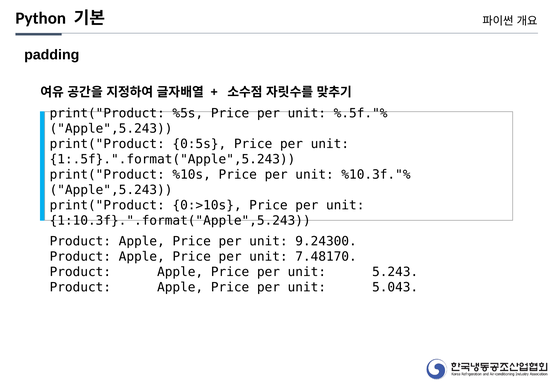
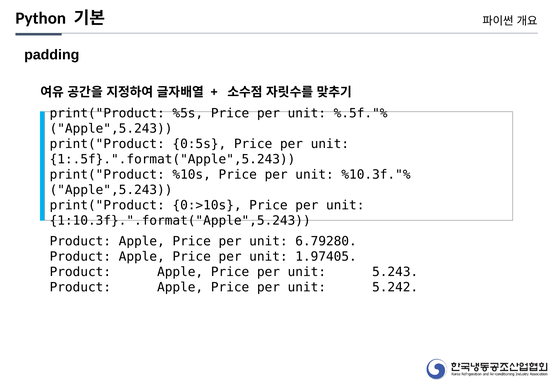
9.24300: 9.24300 -> 6.79280
7.48170: 7.48170 -> 1.97405
5.043: 5.043 -> 5.242
